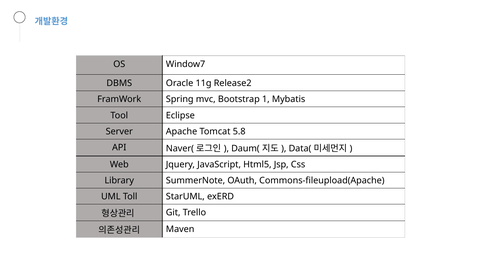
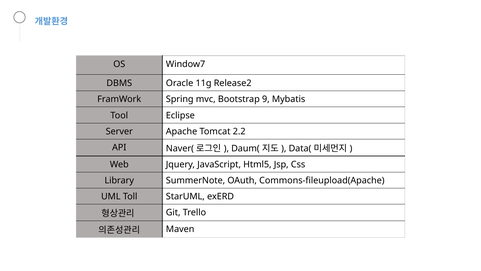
1: 1 -> 9
5.8: 5.8 -> 2.2
